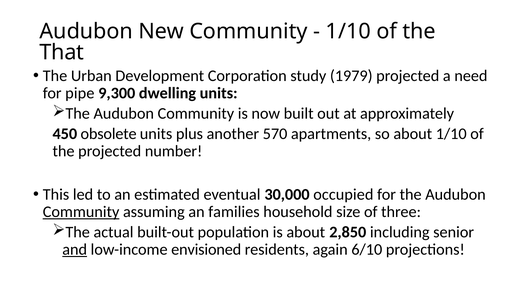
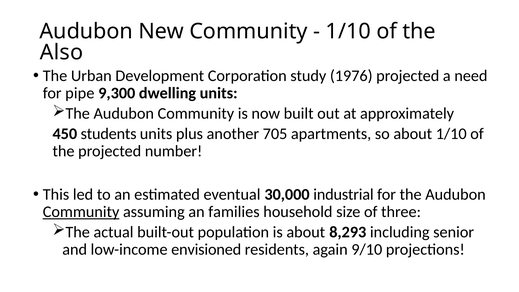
That: That -> Also
1979: 1979 -> 1976
obsolete: obsolete -> students
570: 570 -> 705
occupied: occupied -> industrial
2,850: 2,850 -> 8,293
and underline: present -> none
6/10: 6/10 -> 9/10
